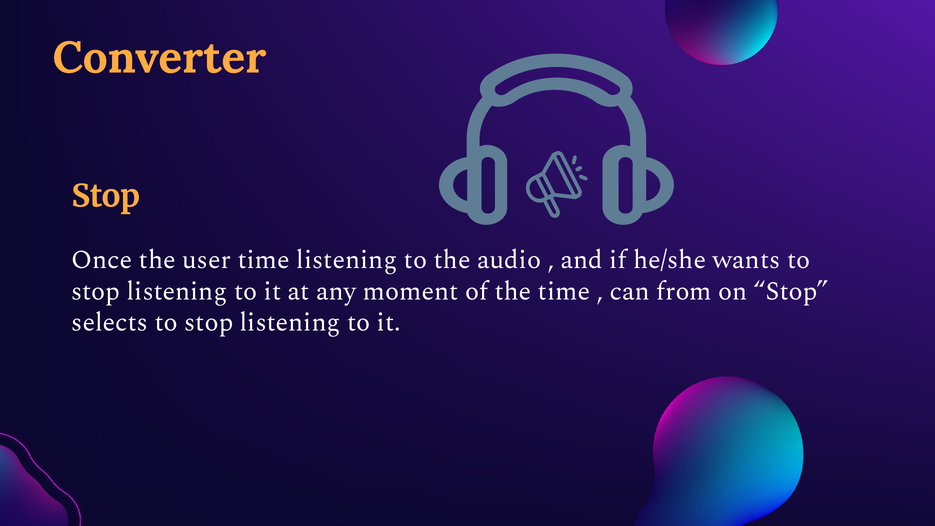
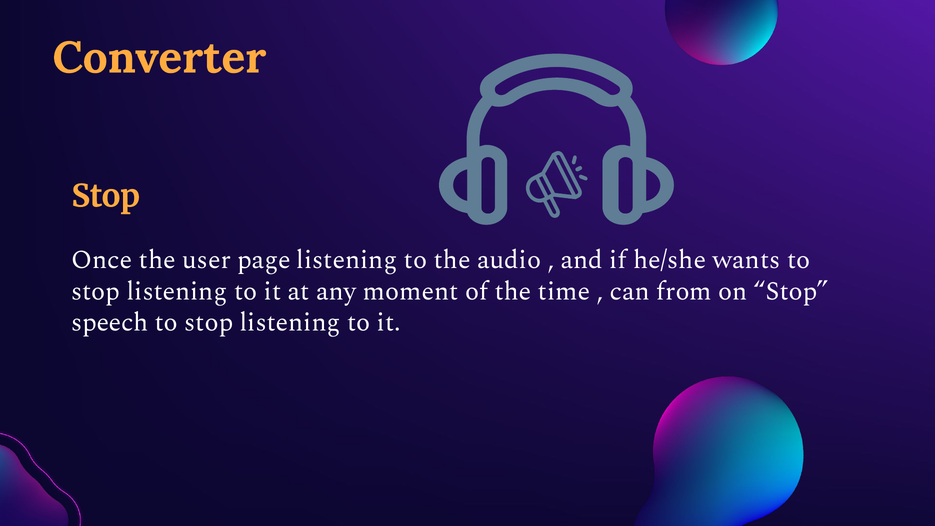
user time: time -> page
selects: selects -> speech
